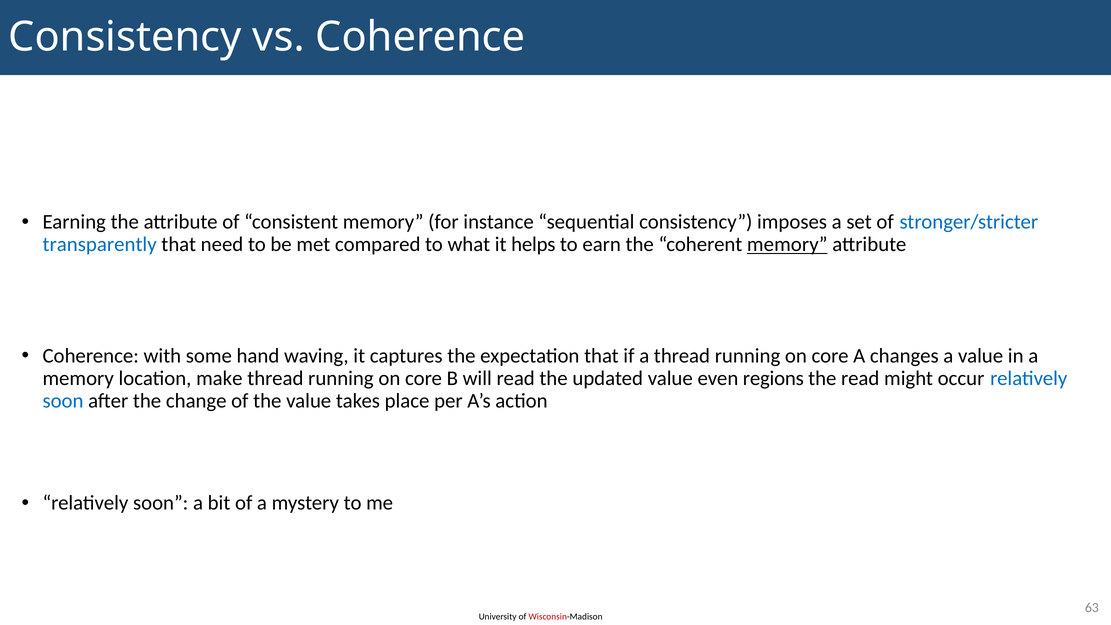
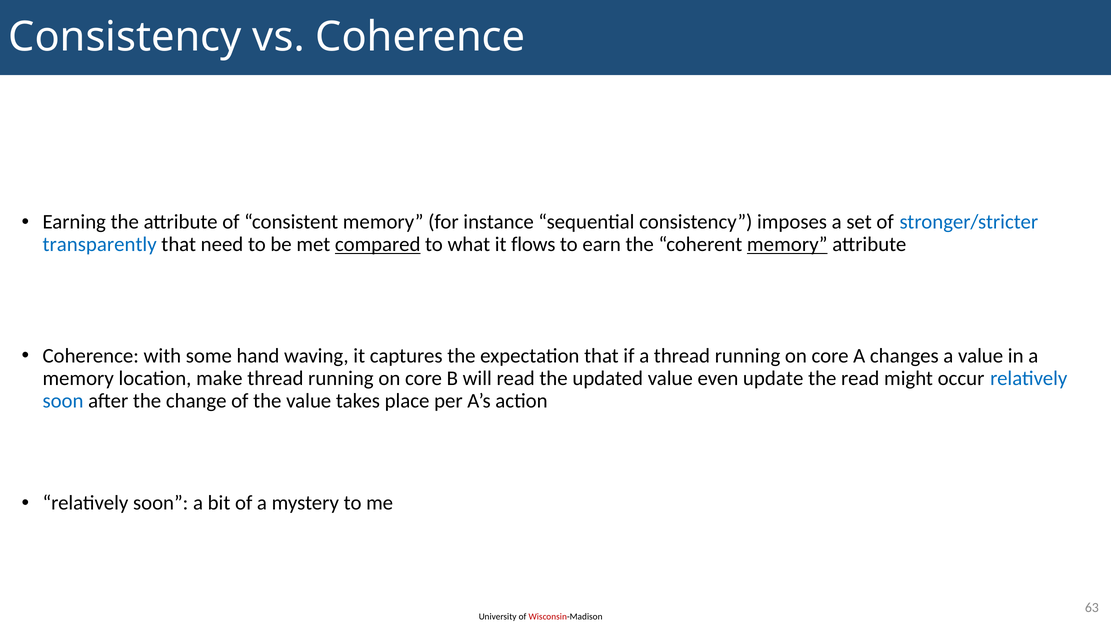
compared underline: none -> present
helps: helps -> flows
regions: regions -> update
